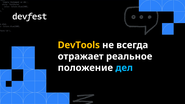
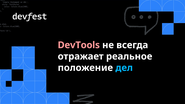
DevTools colour: yellow -> pink
